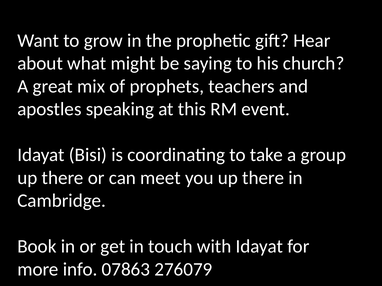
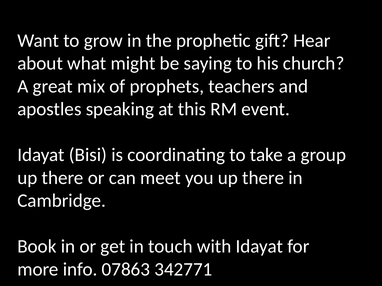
276079: 276079 -> 342771
